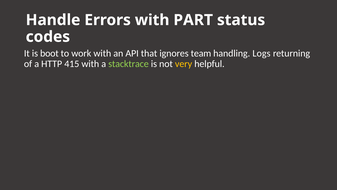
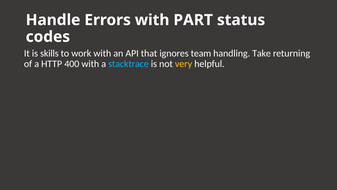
boot: boot -> skills
Logs: Logs -> Take
415: 415 -> 400
stacktrace colour: light green -> light blue
